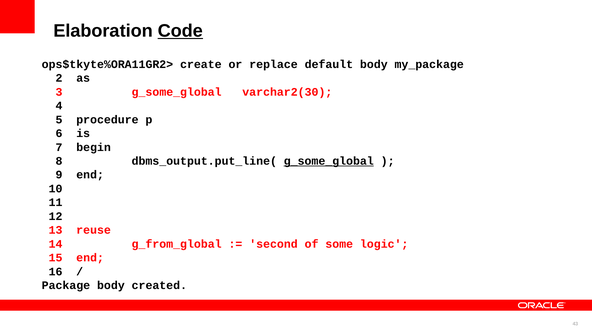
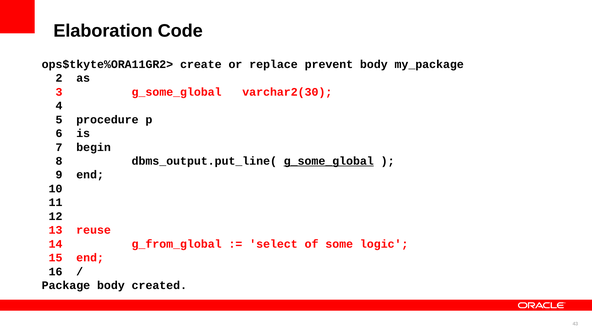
Code underline: present -> none
default: default -> prevent
second: second -> select
